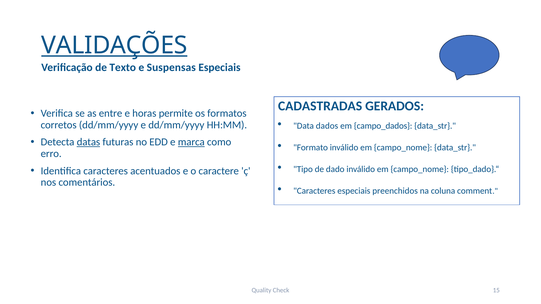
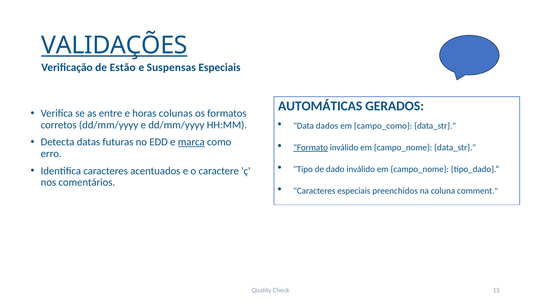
Texto: Texto -> Estão
CADASTRADAS: CADASTRADAS -> AUTOMÁTICAS
permite: permite -> colunas
campo_dados: campo_dados -> campo_como
datas underline: present -> none
Formato underline: none -> present
